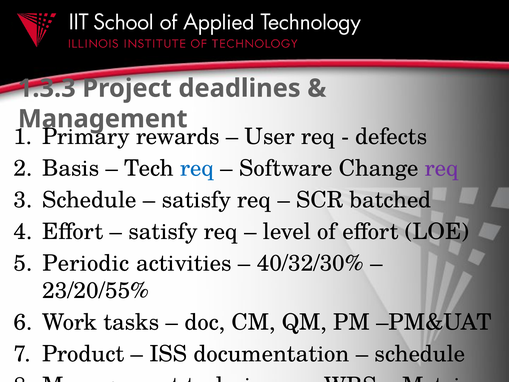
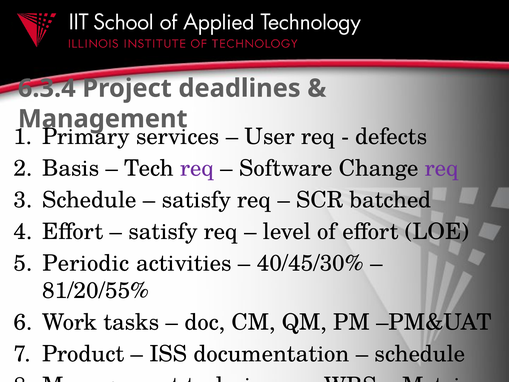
1.3.3: 1.3.3 -> 6.3.4
rewards: rewards -> services
req at (197, 168) colour: blue -> purple
40/32/30%: 40/32/30% -> 40/45/30%
23/20/55%: 23/20/55% -> 81/20/55%
